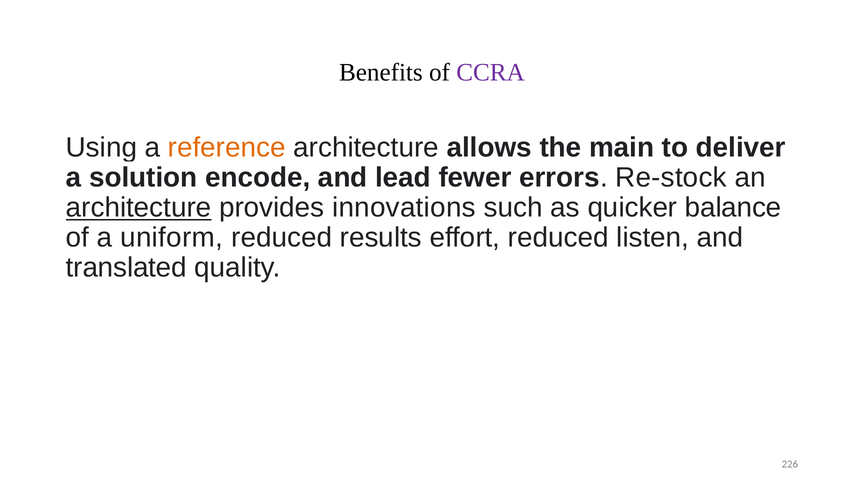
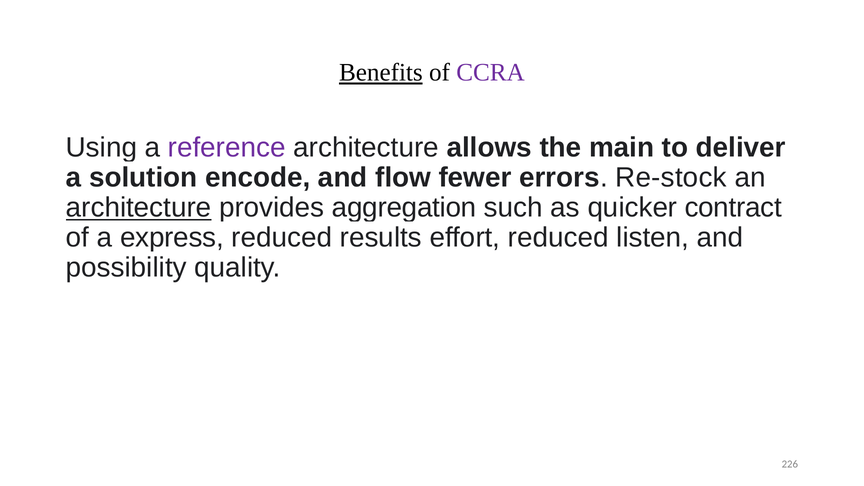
Benefits underline: none -> present
reference colour: orange -> purple
lead: lead -> flow
innovations: innovations -> aggregation
balance: balance -> contract
uniform: uniform -> express
translated: translated -> possibility
